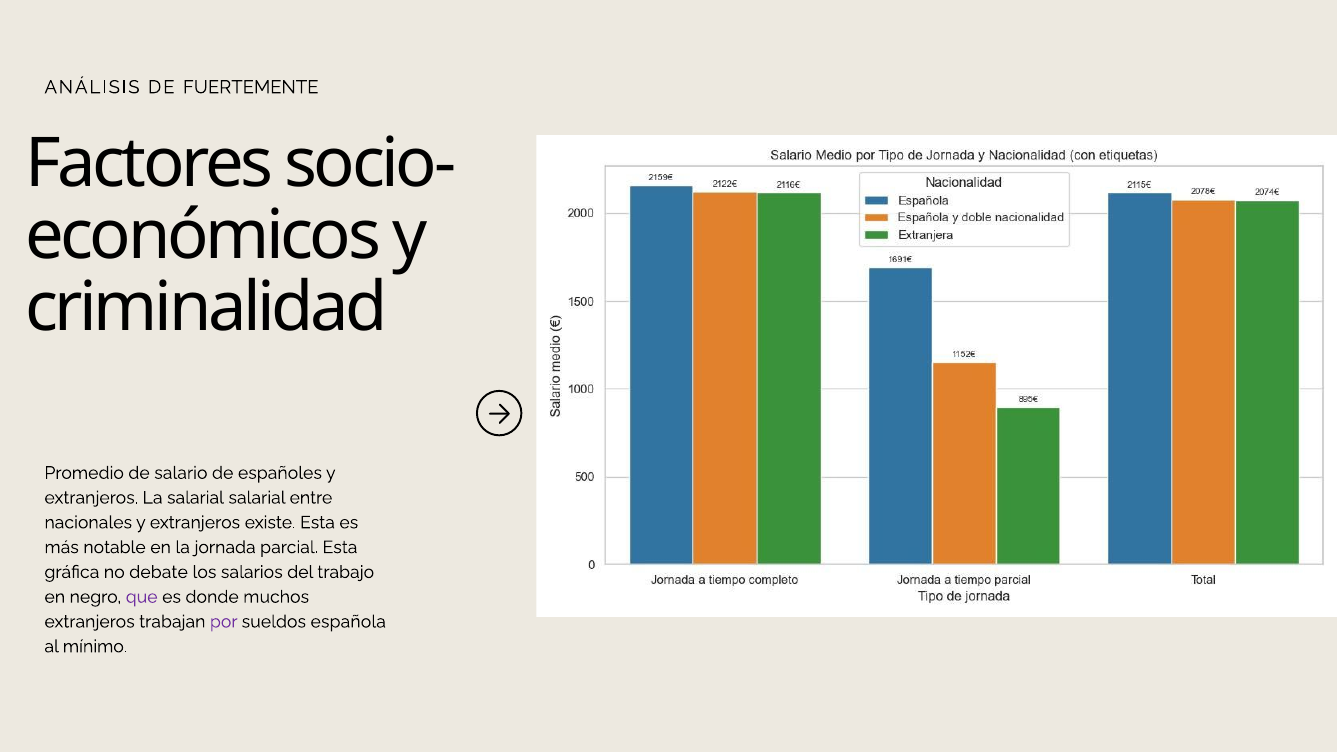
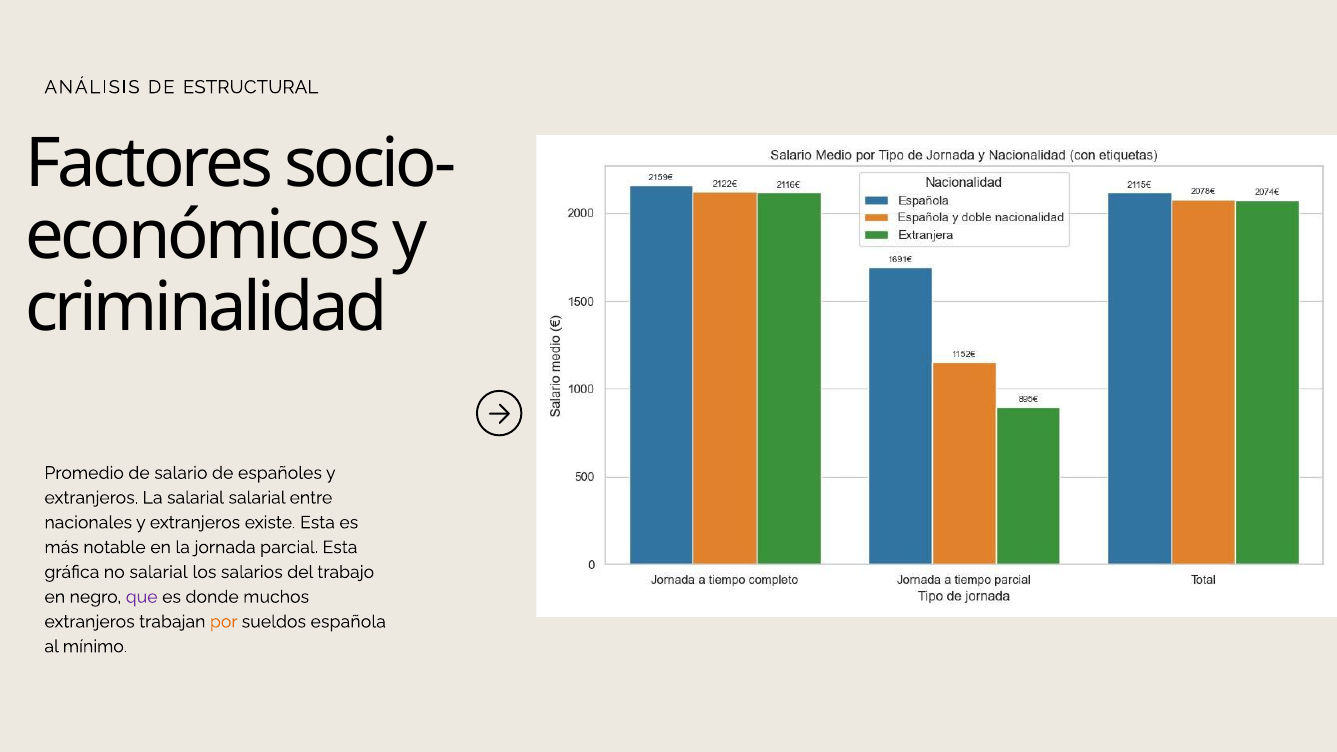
FUERTEMENTE: FUERTEMENTE -> ESTRUCTURAL
no debate: debate -> salarial
por colour: purple -> orange
